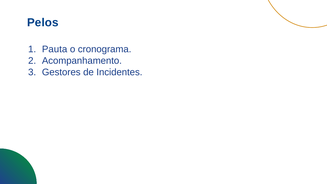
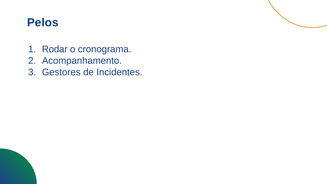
Pauta: Pauta -> Rodar
